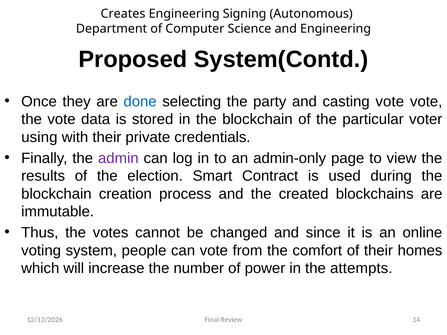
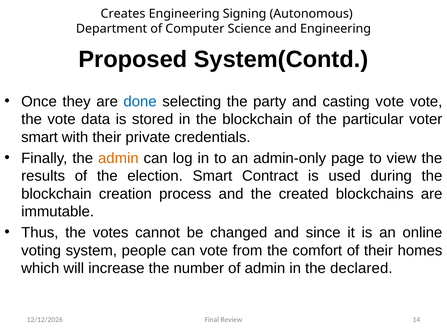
using at (39, 137): using -> smart
admin at (118, 158) colour: purple -> orange
of power: power -> admin
attempts: attempts -> declared
